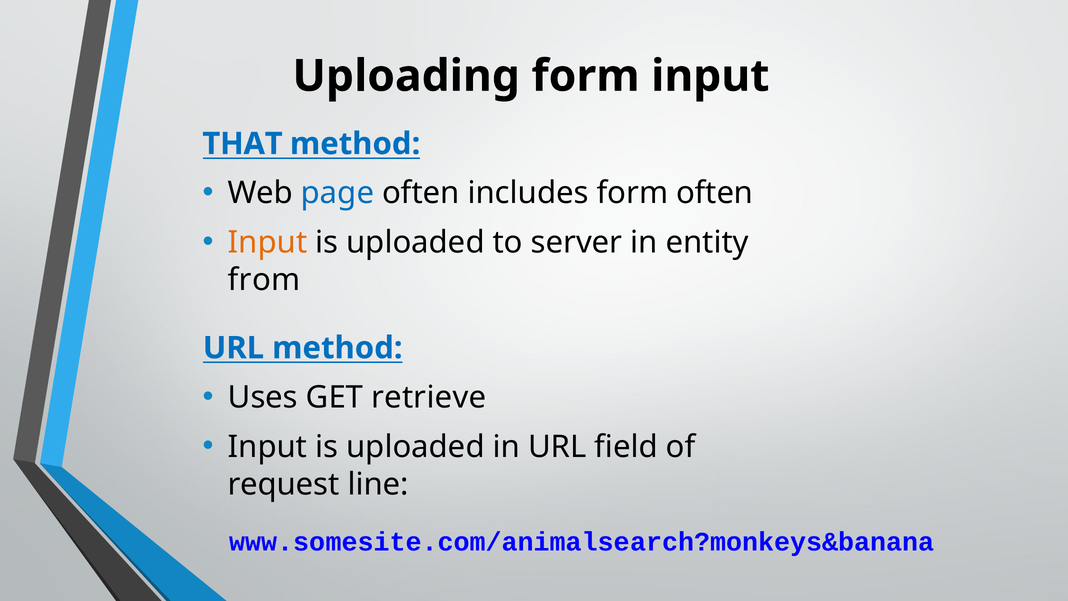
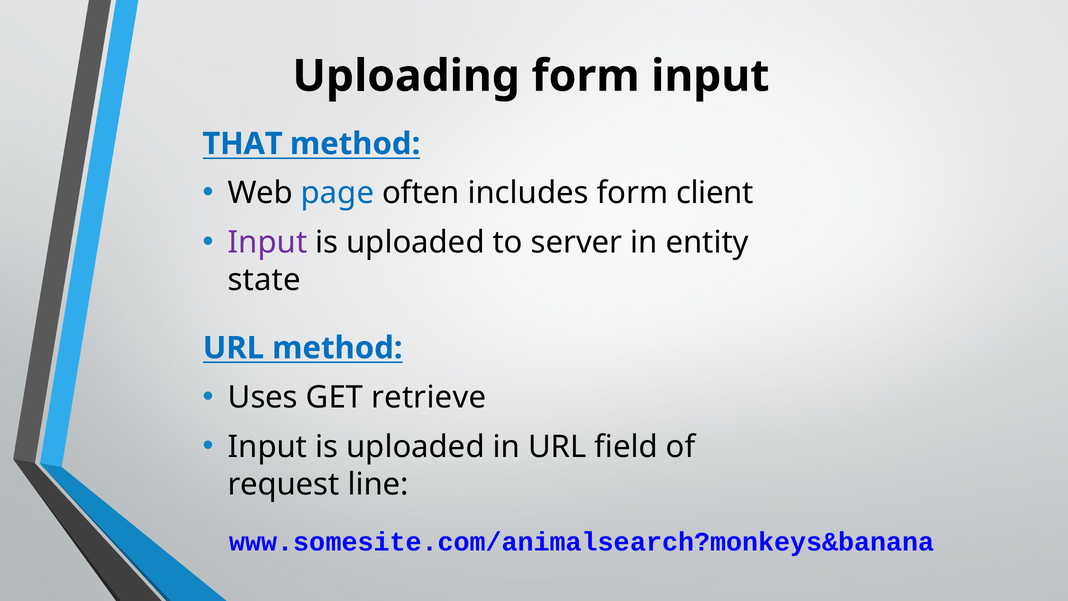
form often: often -> client
Input at (268, 242) colour: orange -> purple
from: from -> state
